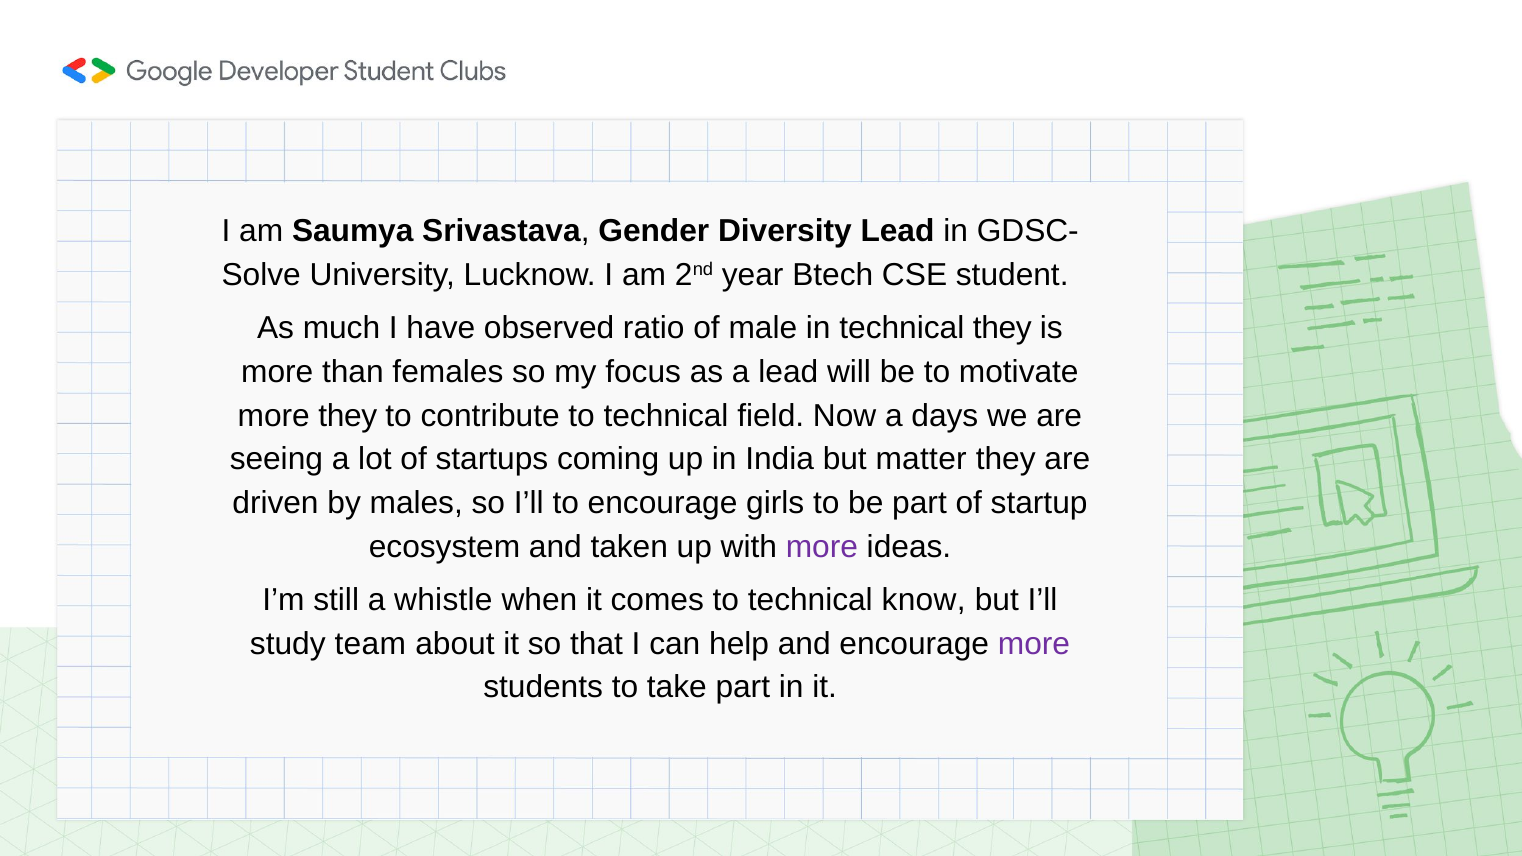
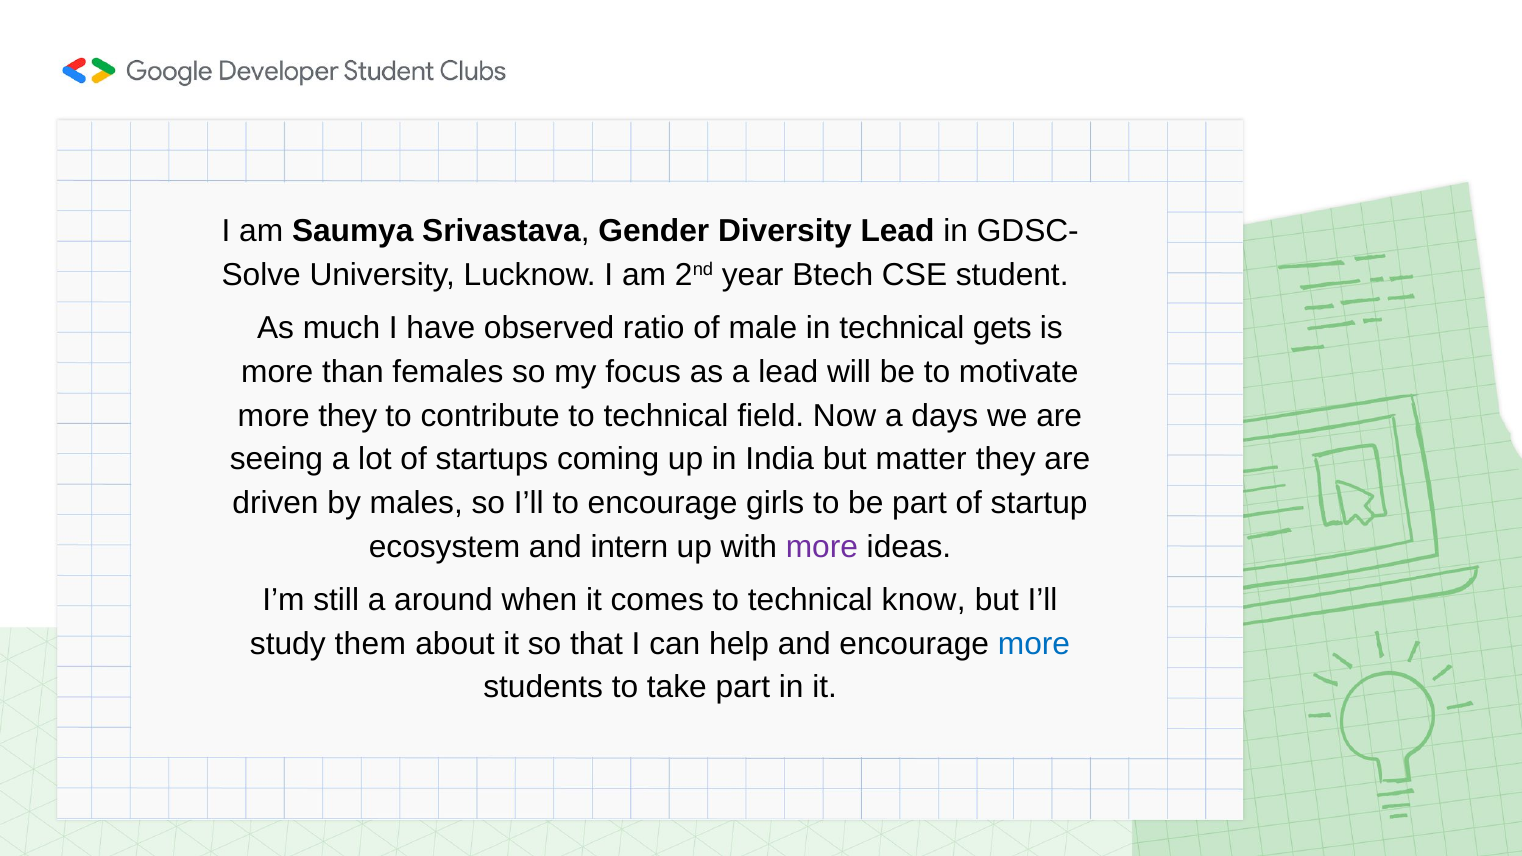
technical they: they -> gets
taken: taken -> intern
whistle: whistle -> around
team: team -> them
more at (1034, 644) colour: purple -> blue
